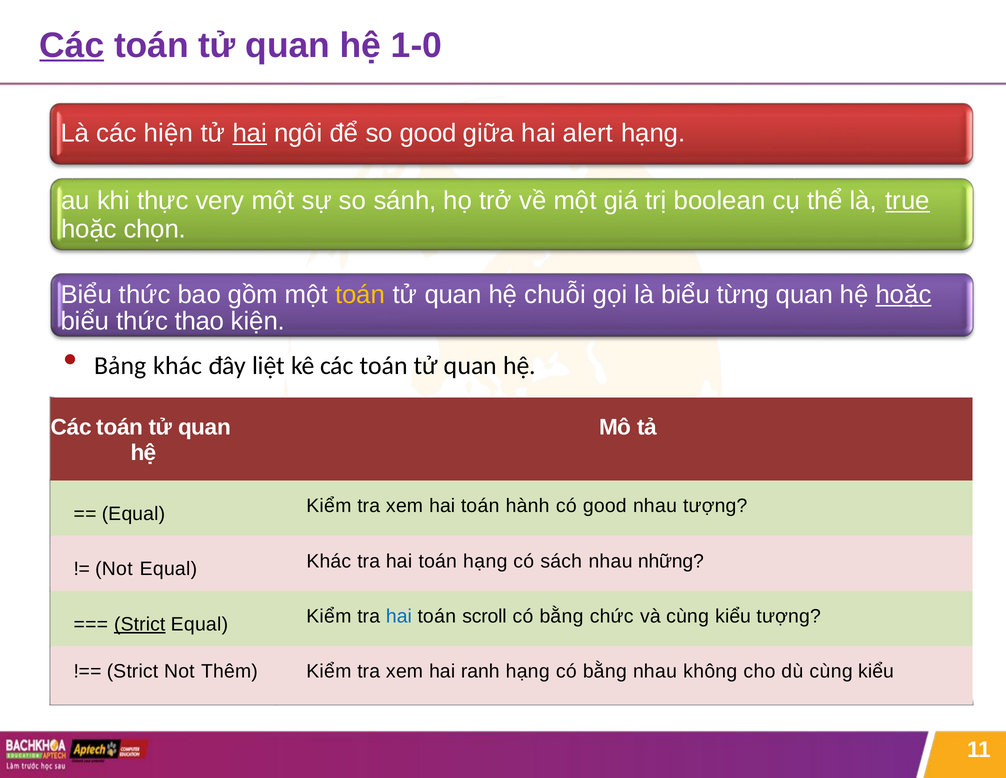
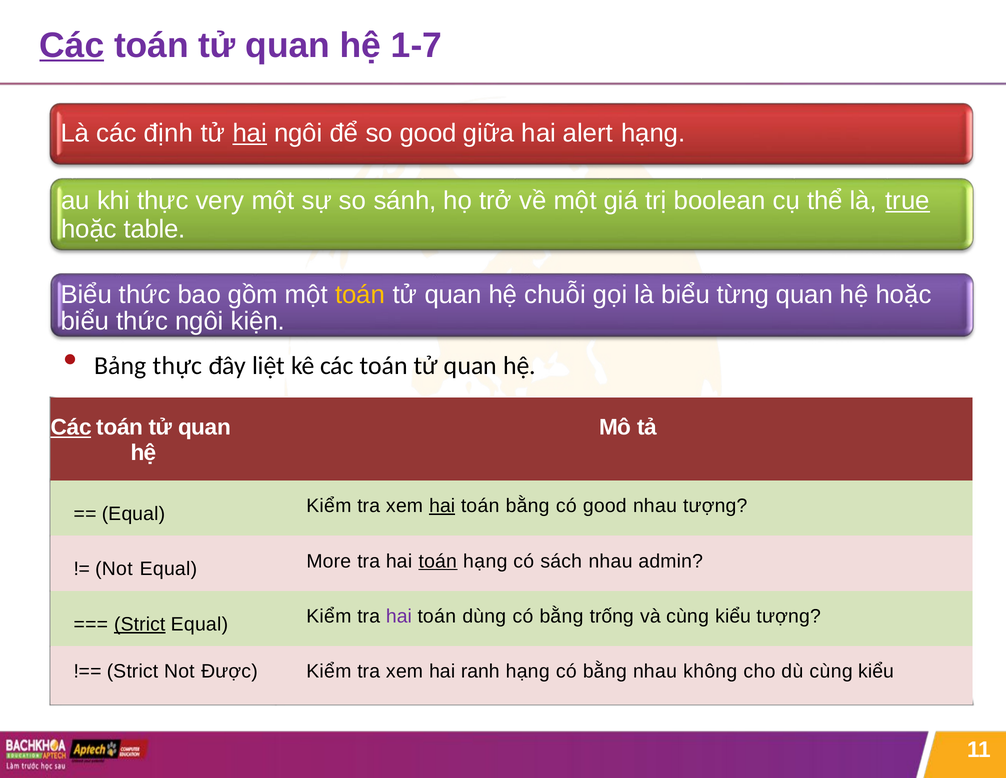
1-0: 1-0 -> 1-7
hiện: hiện -> định
chọn: chọn -> table
hoặc at (904, 295) underline: present -> none
thức thao: thao -> ngôi
Bảng khác: khác -> thực
Các at (71, 427) underline: none -> present
hai at (442, 505) underline: none -> present
toán hành: hành -> bằng
Equal Khác: Khác -> More
toán at (438, 561) underline: none -> present
những: những -> admin
hai at (399, 616) colour: blue -> purple
scroll: scroll -> dùng
chức: chức -> trống
Thêm: Thêm -> Được
